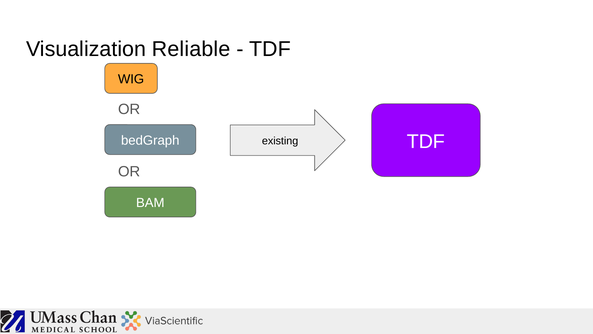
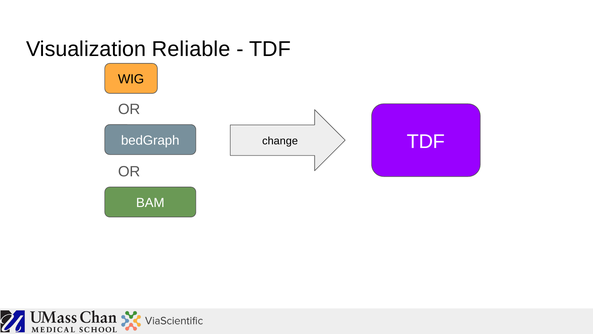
existing: existing -> change
